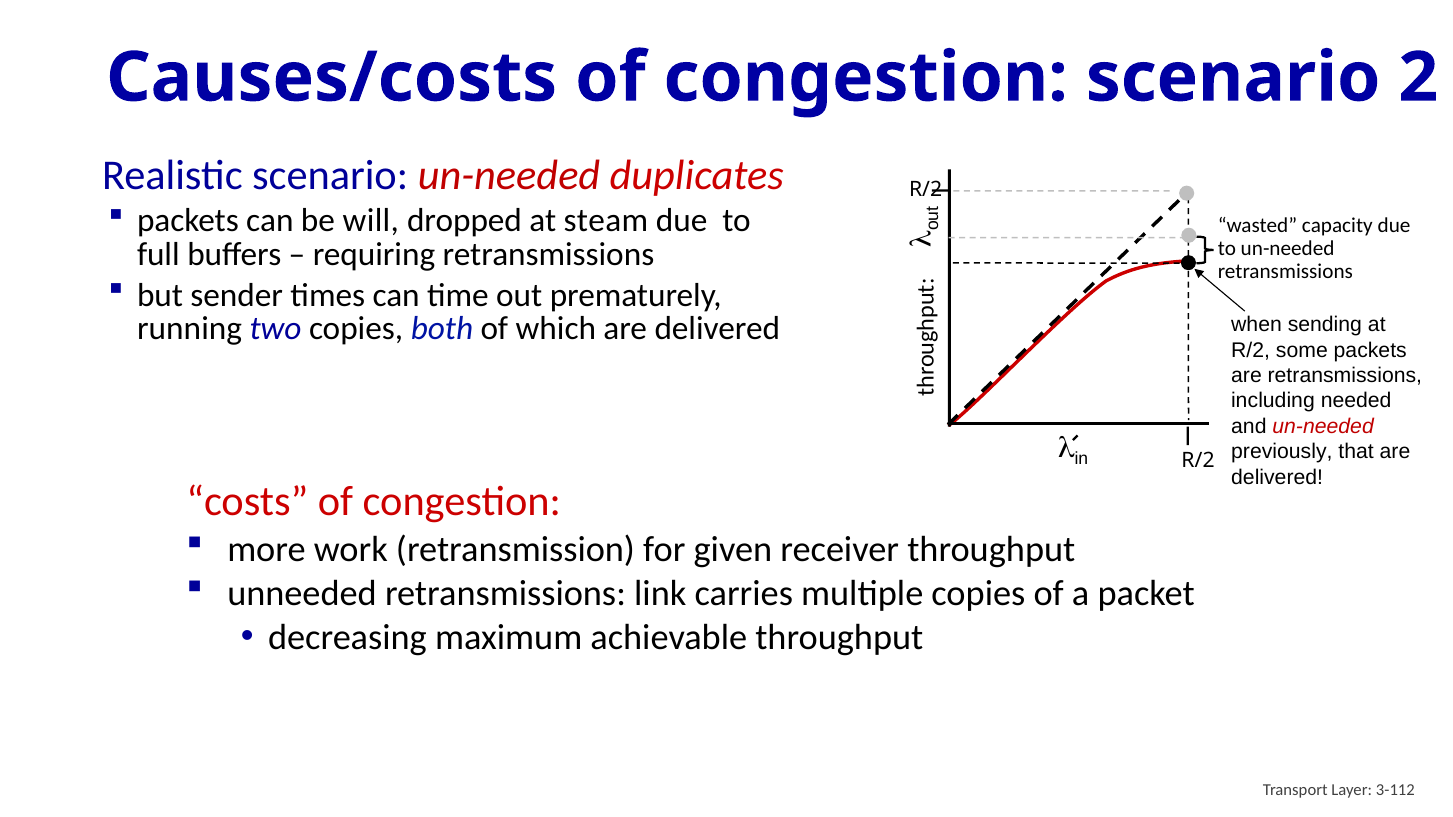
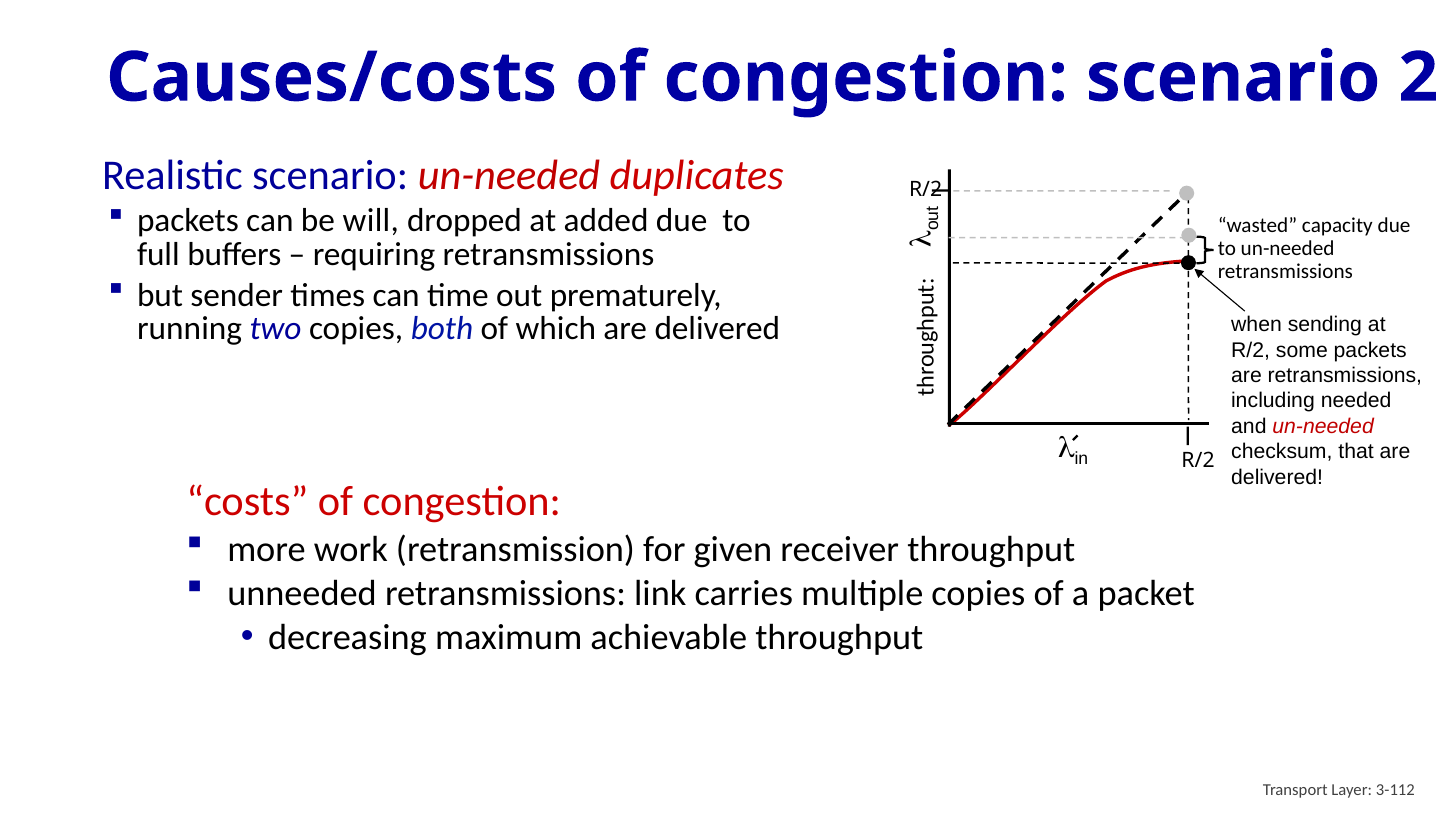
steam: steam -> added
previously: previously -> checksum
